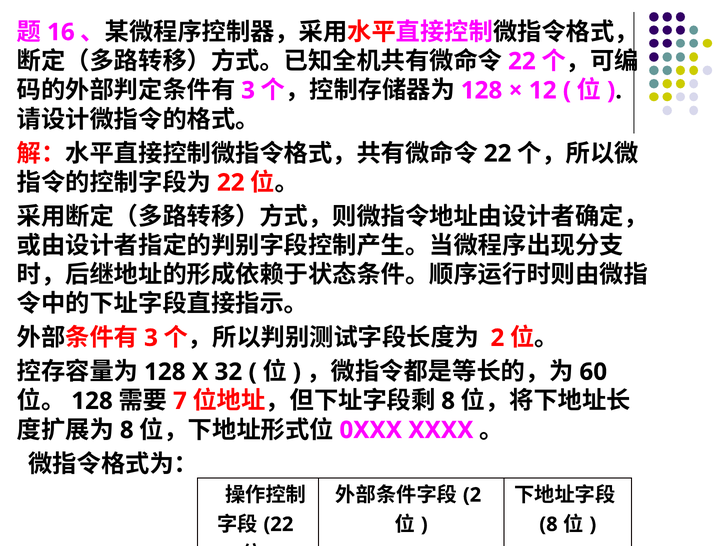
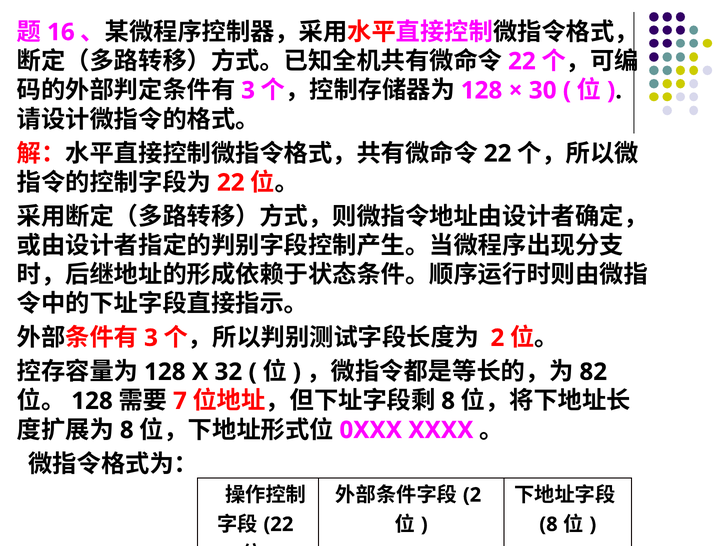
12: 12 -> 30
60: 60 -> 82
